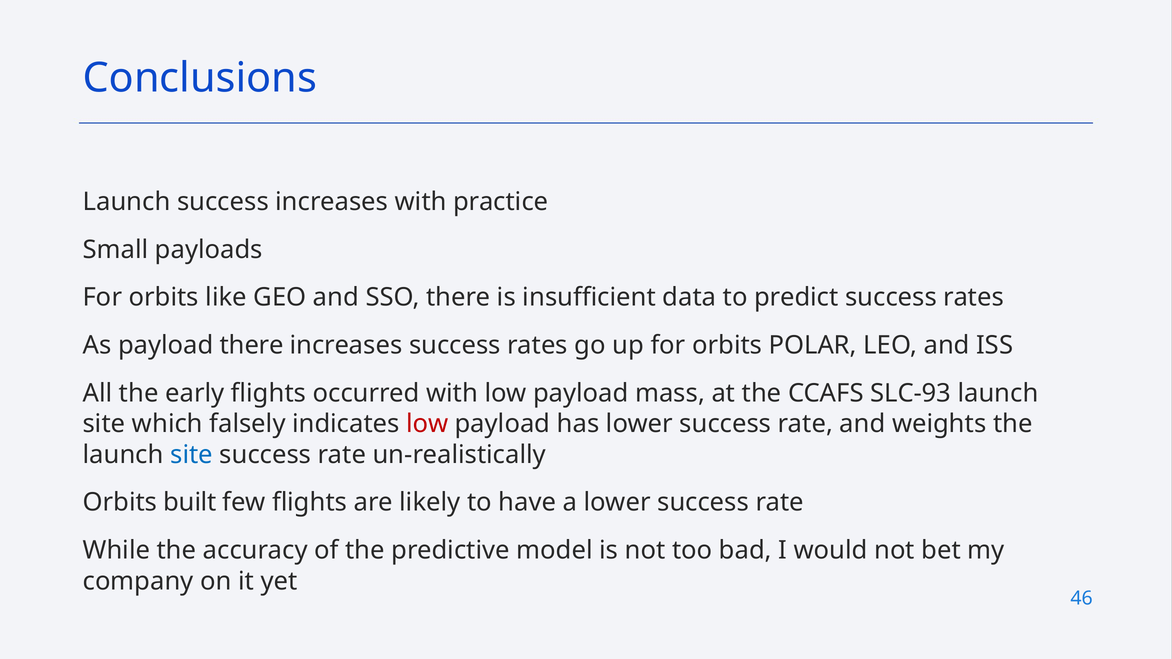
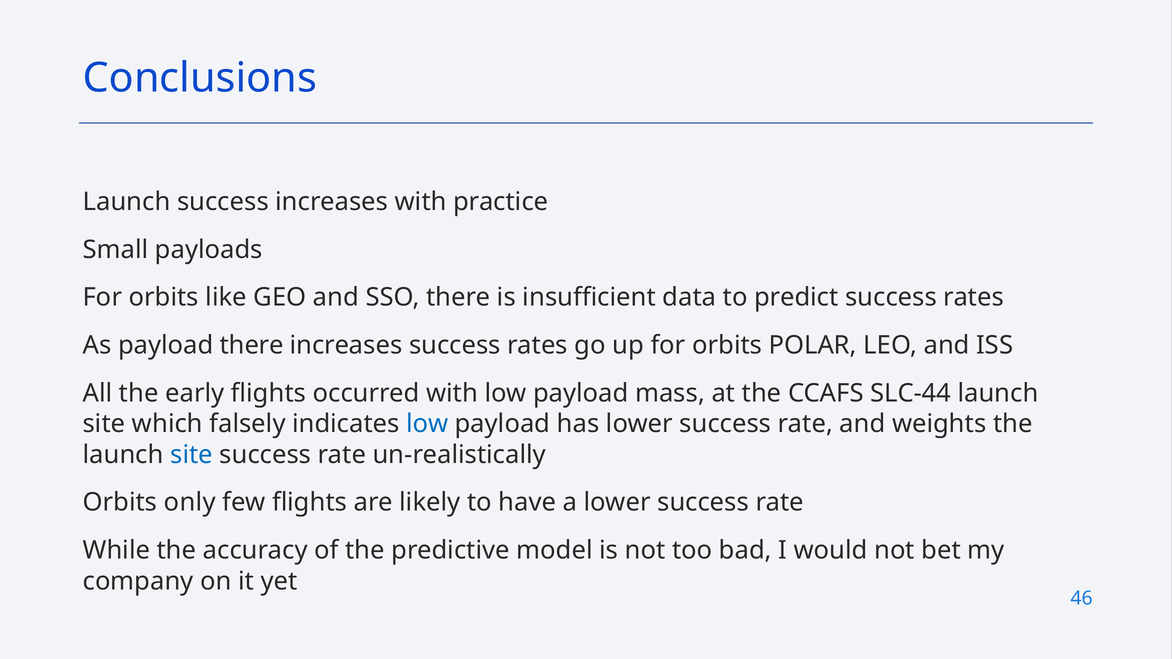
SLC-93: SLC-93 -> SLC-44
low at (427, 424) colour: red -> blue
built: built -> only
